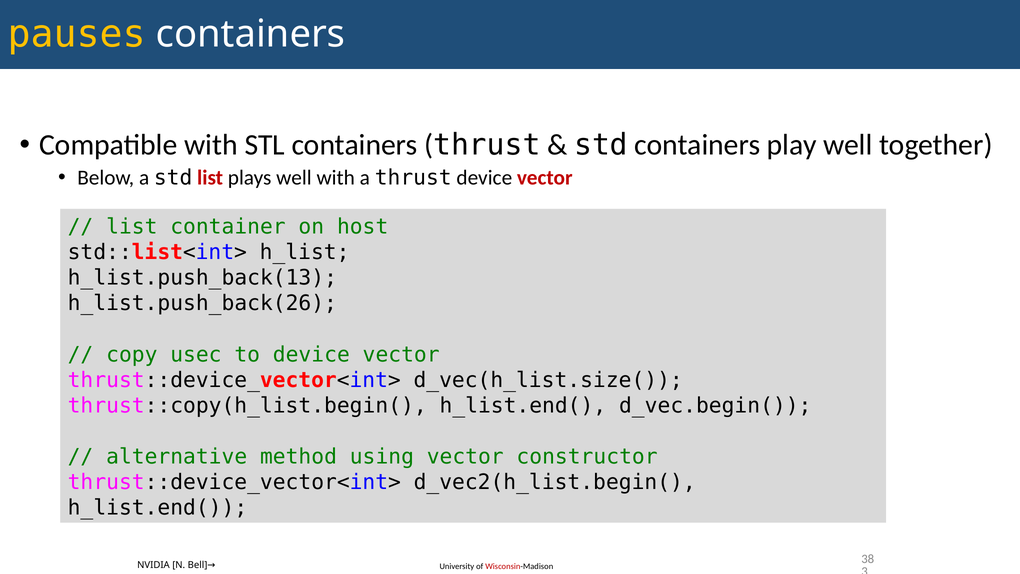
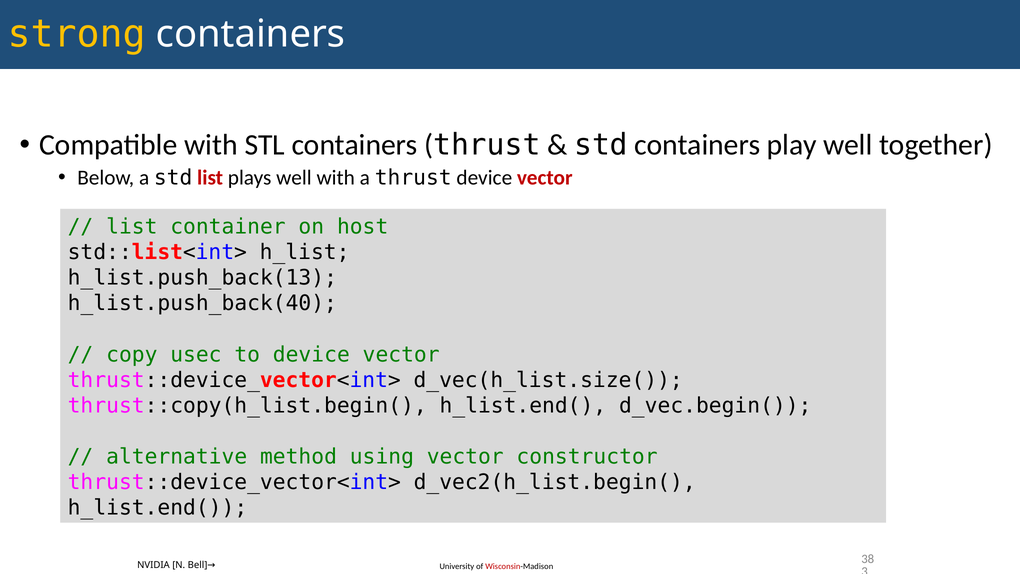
pauses: pauses -> strong
h_list.push_back(26: h_list.push_back(26 -> h_list.push_back(40
